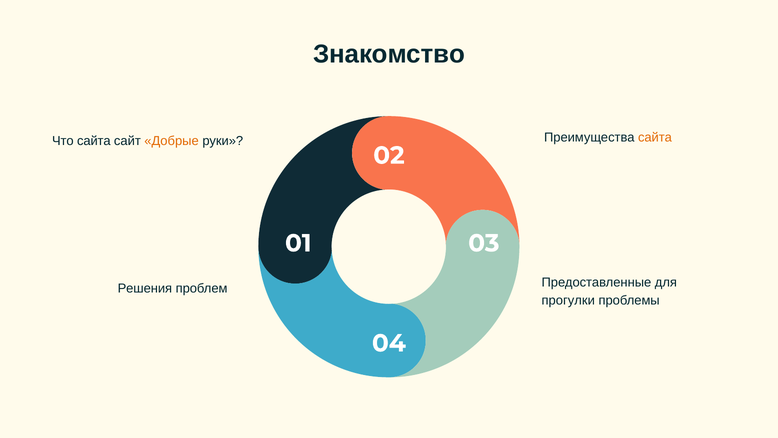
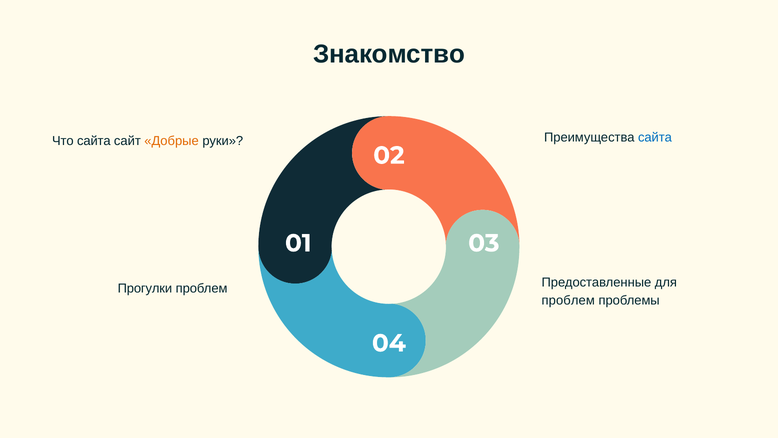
сайта at (655, 137) colour: orange -> blue
Решения: Решения -> Прогулки
прогулки at (568, 300): прогулки -> проблем
